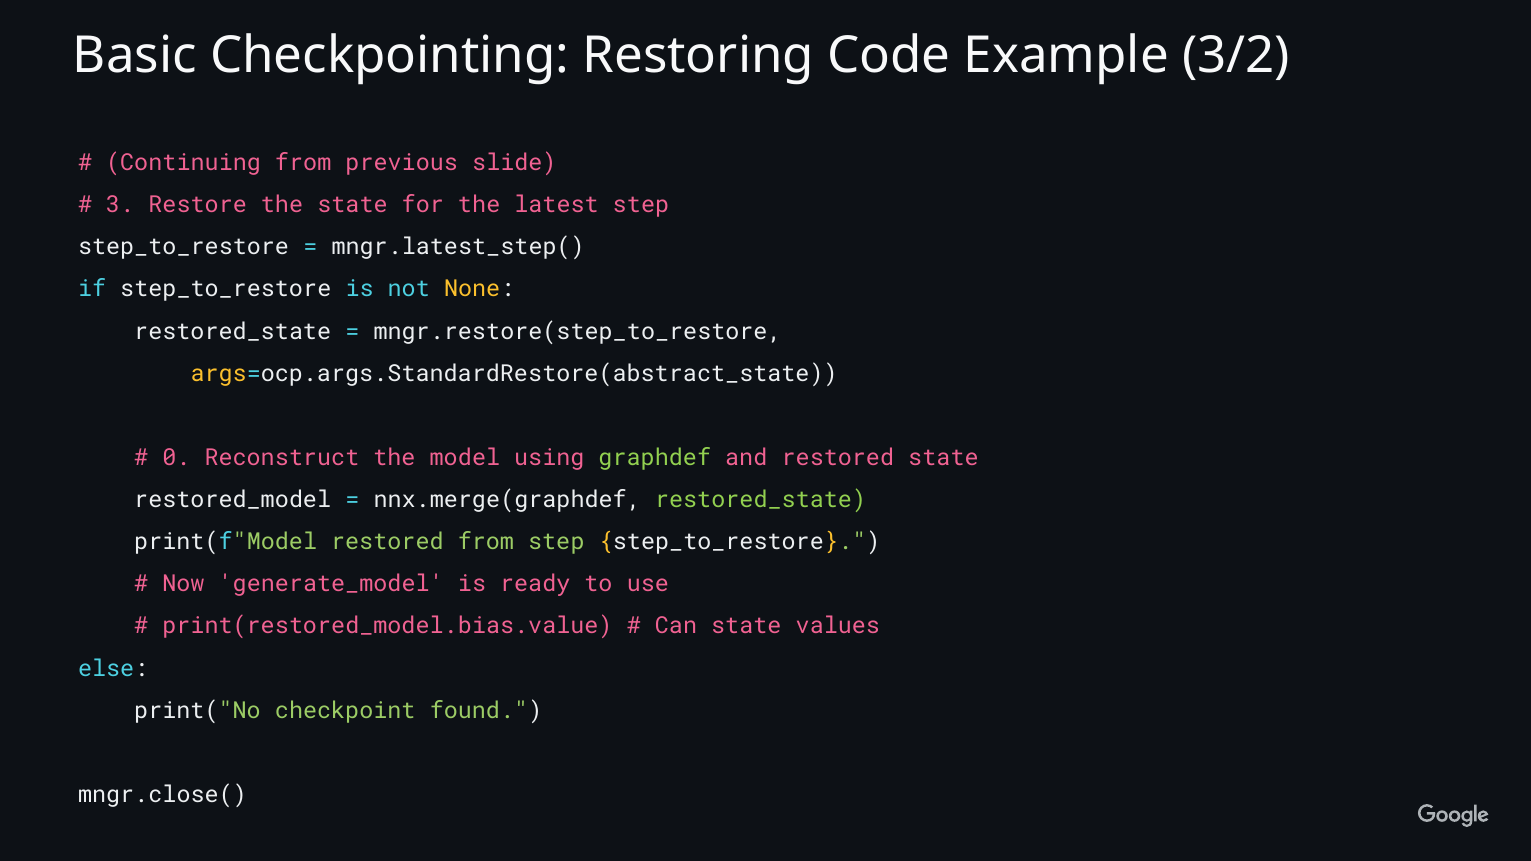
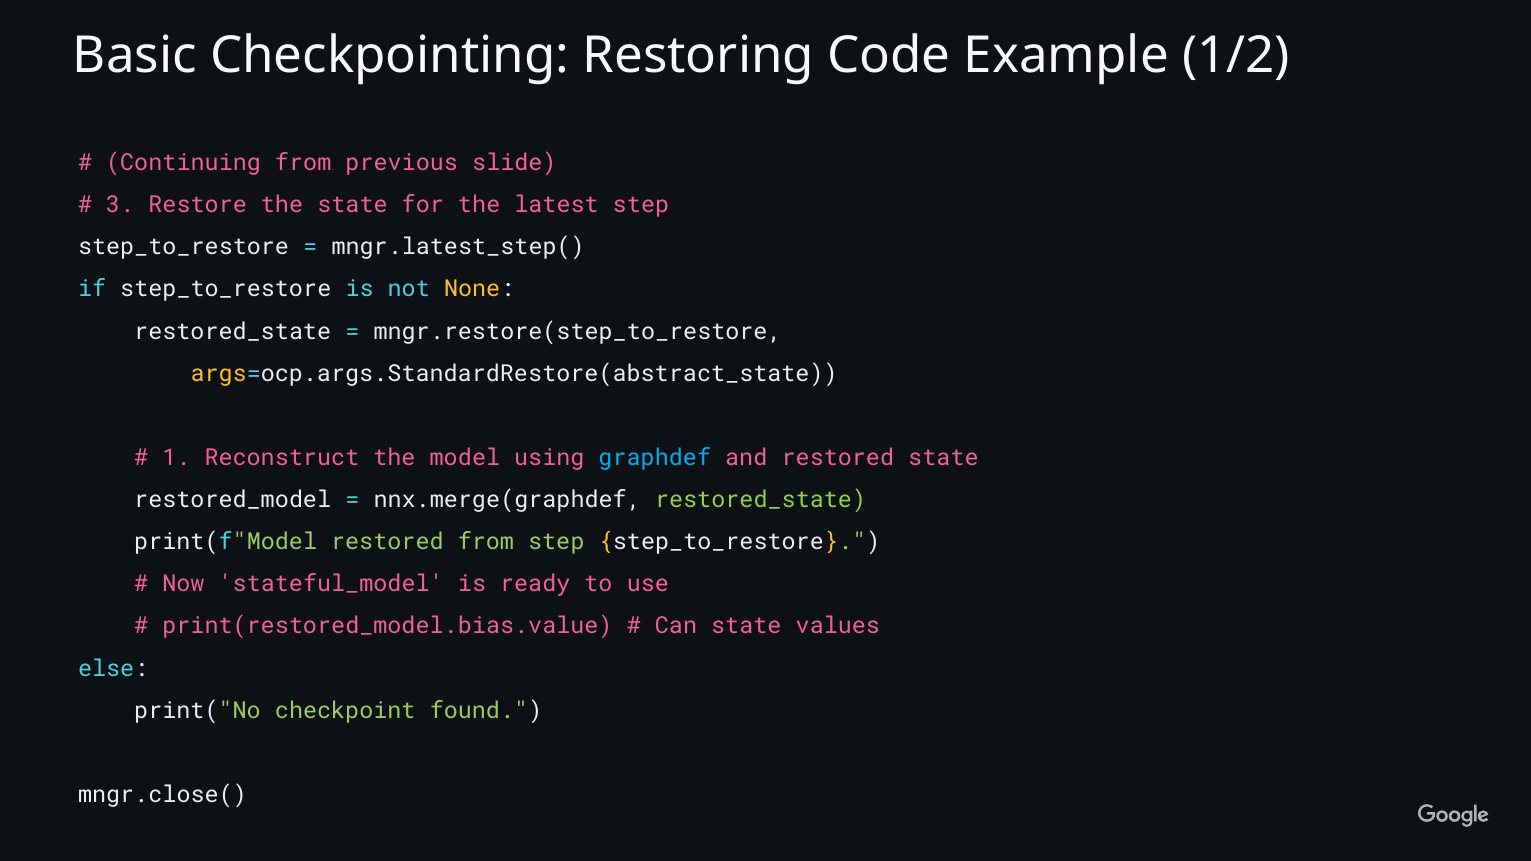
3/2: 3/2 -> 1/2
0: 0 -> 1
graphdef colour: light green -> light blue
generate_model: generate_model -> stateful_model
